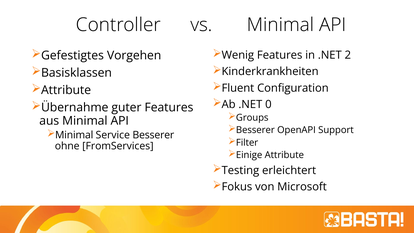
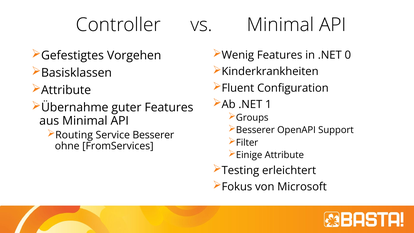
2: 2 -> 0
0: 0 -> 1
Minimal at (74, 135): Minimal -> Routing
